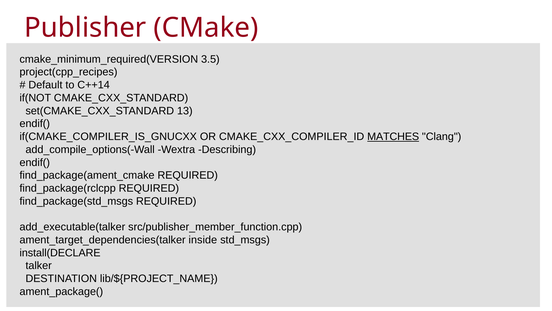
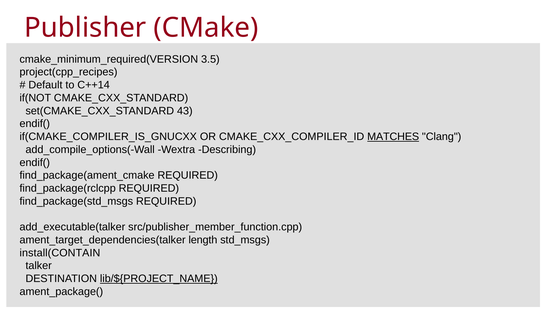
13: 13 -> 43
inside: inside -> length
install(DECLARE: install(DECLARE -> install(CONTAIN
lib/${PROJECT_NAME underline: none -> present
